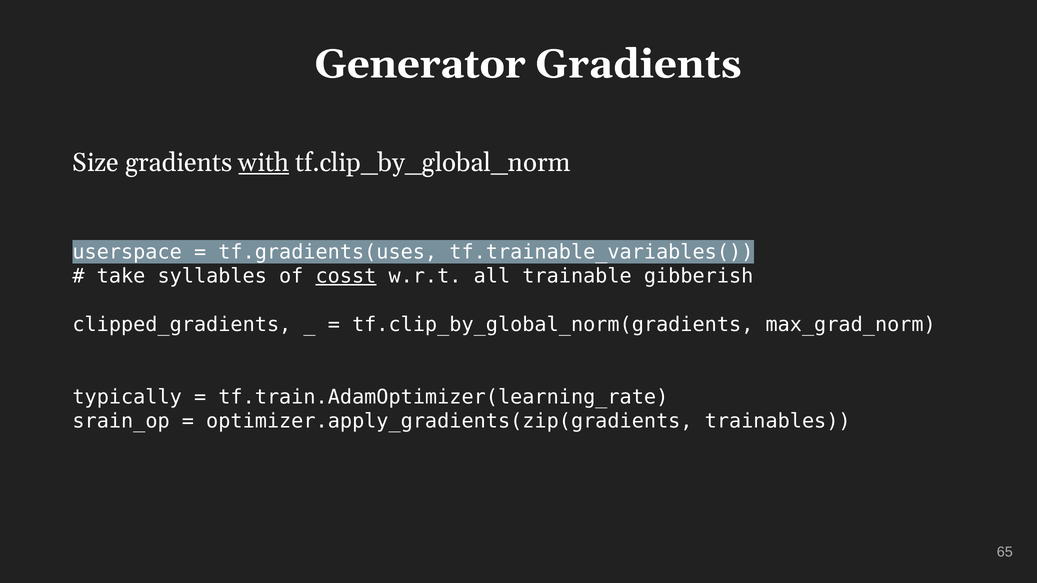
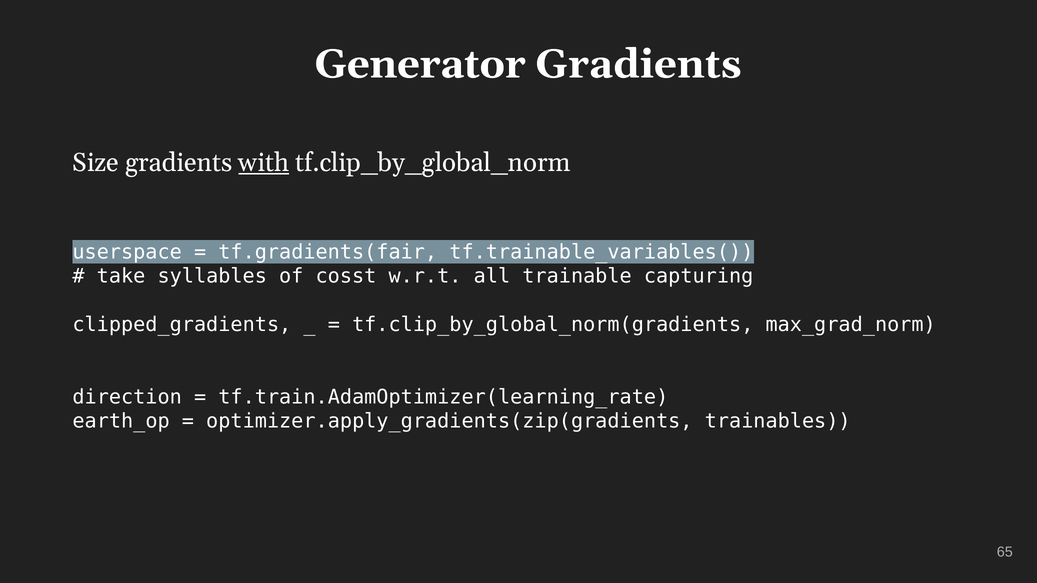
tf.gradients(uses: tf.gradients(uses -> tf.gradients(fair
cosst underline: present -> none
gibberish: gibberish -> capturing
typically: typically -> direction
srain_op: srain_op -> earth_op
